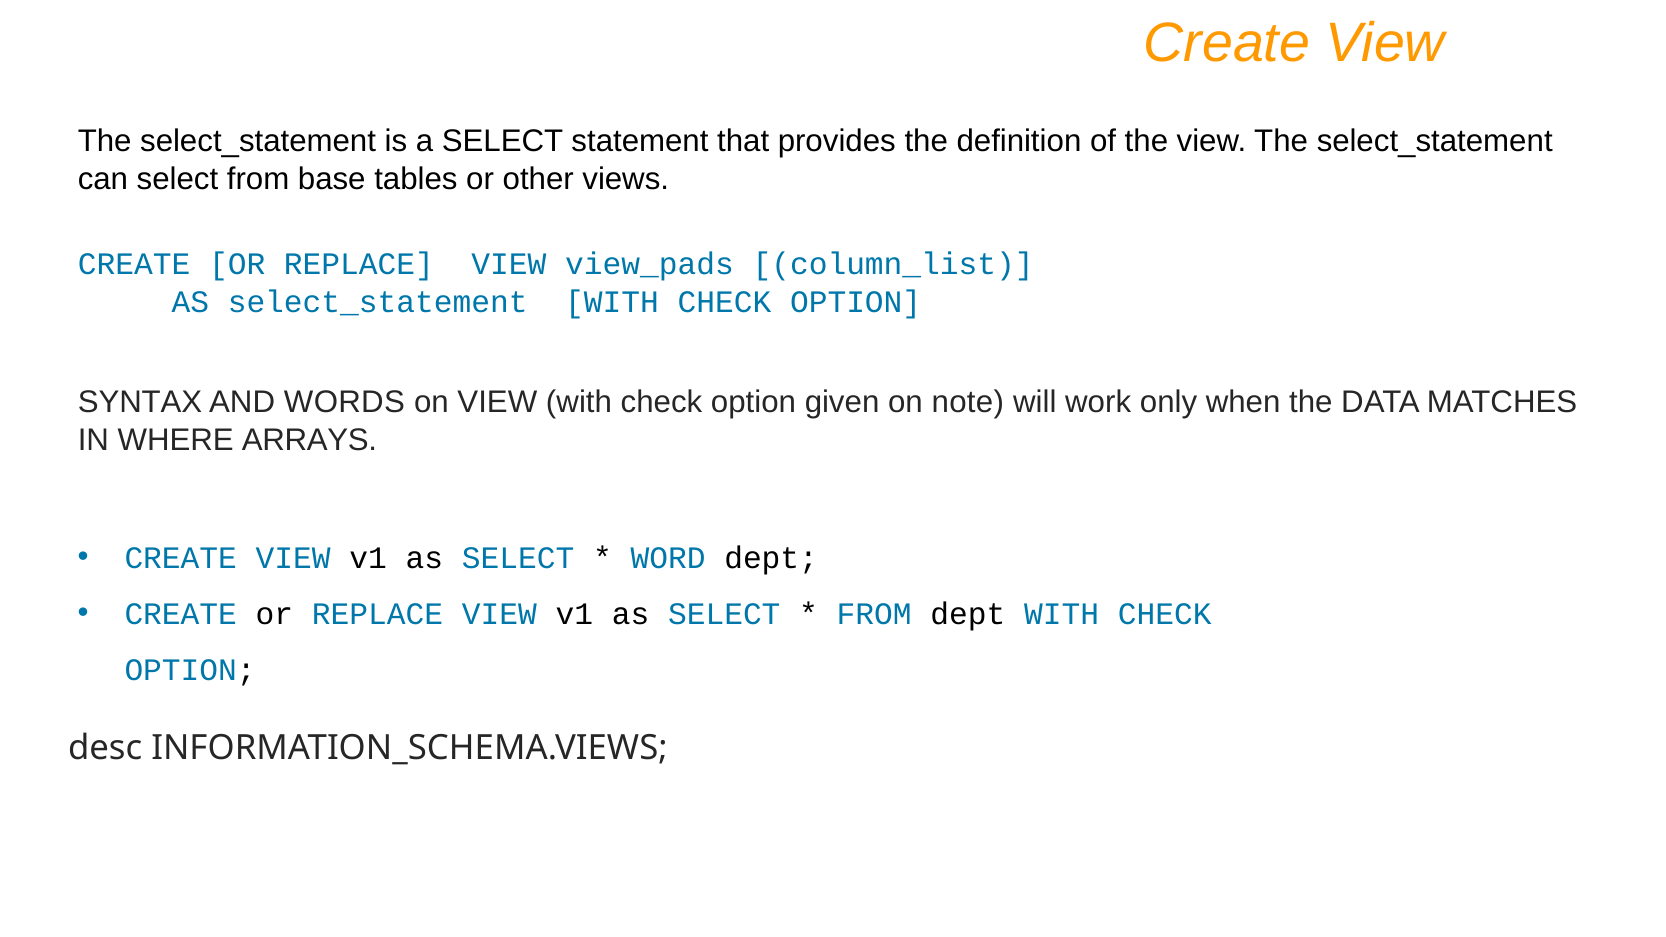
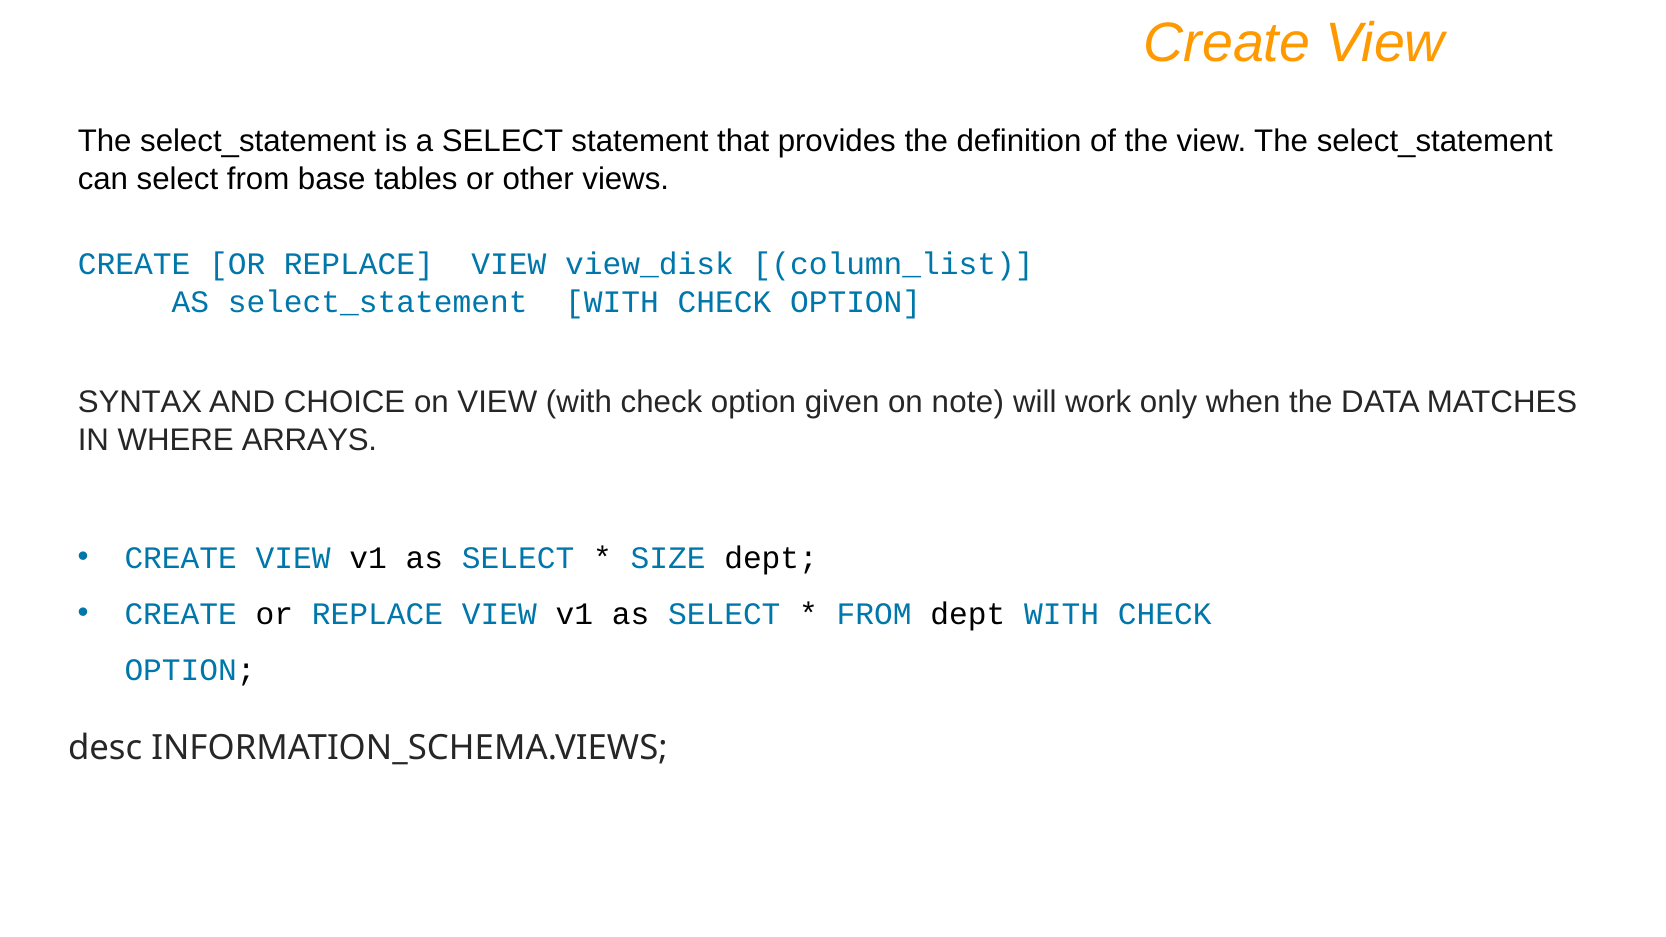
view_pads: view_pads -> view_disk
WORDS: WORDS -> CHOICE
WORD: WORD -> SIZE
